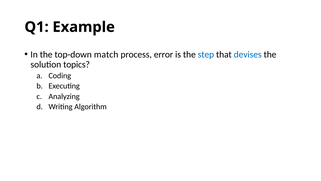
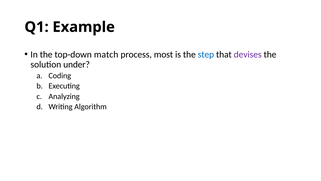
error: error -> most
devises colour: blue -> purple
topics: topics -> under
